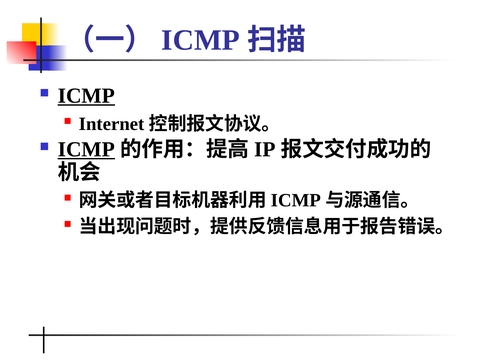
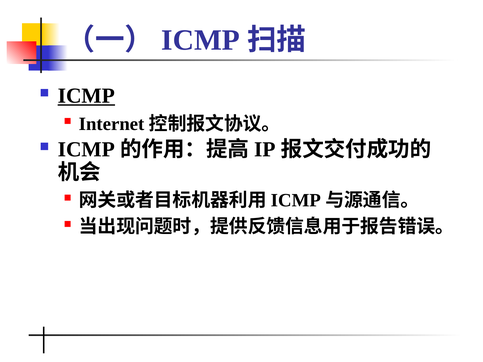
ICMP at (86, 150) underline: present -> none
